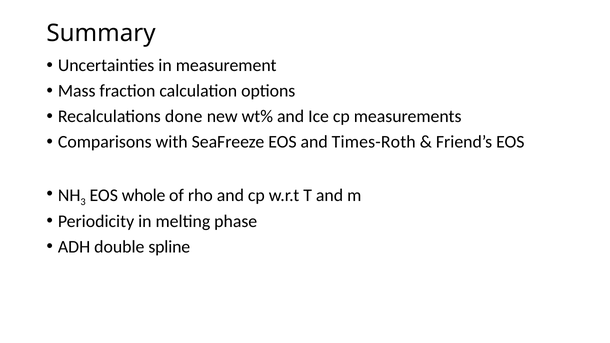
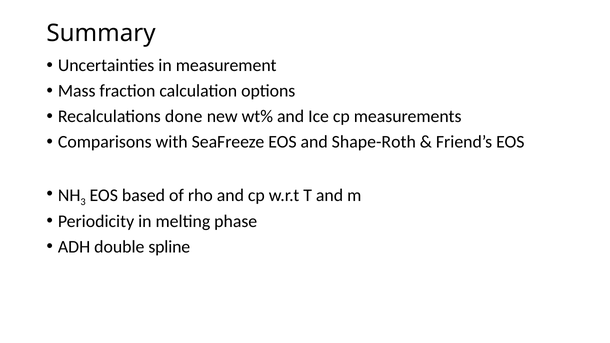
Times-Roth: Times-Roth -> Shape-Roth
whole: whole -> based
